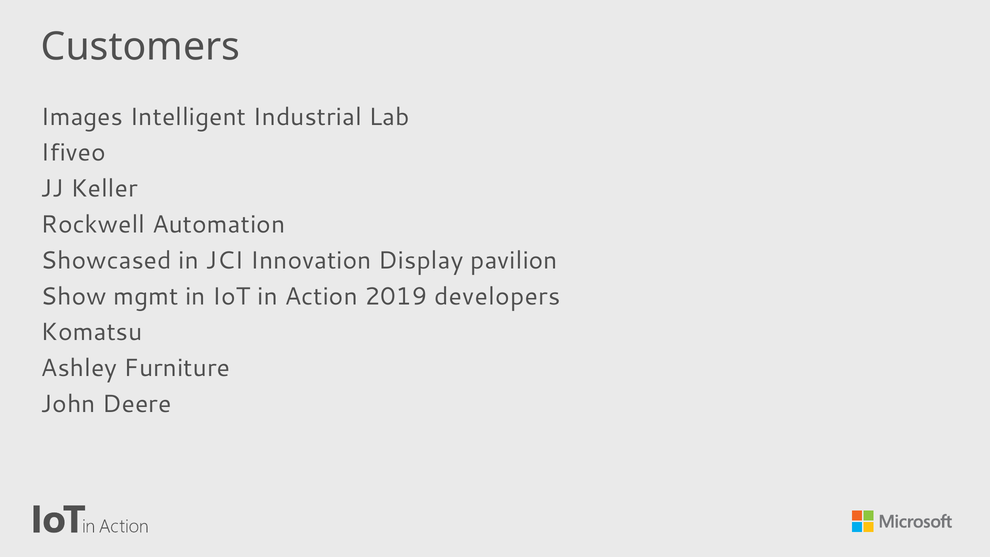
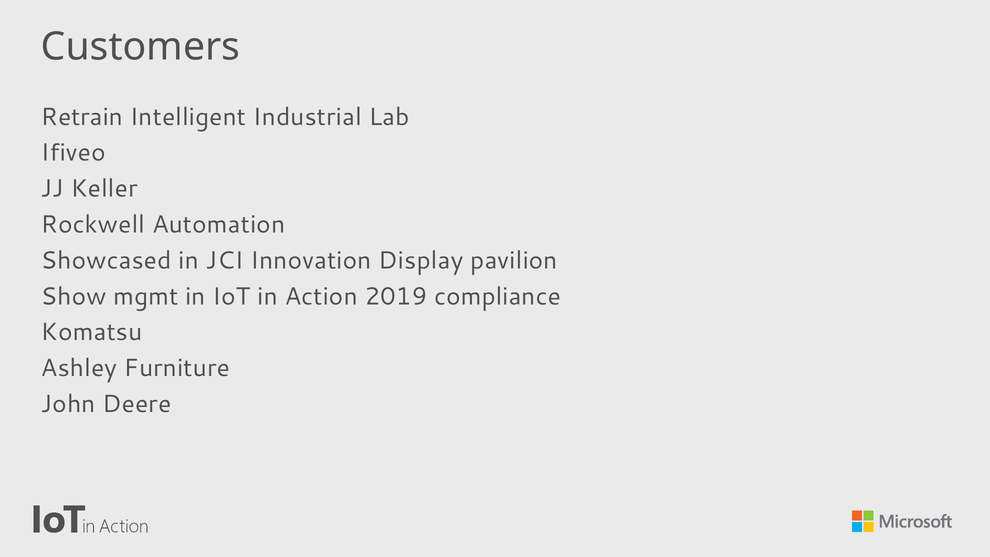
Images: Images -> Retrain
developers: developers -> compliance
